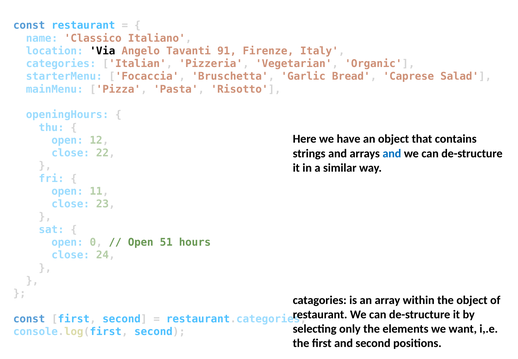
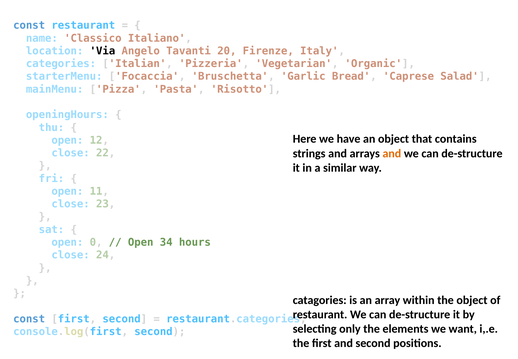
91: 91 -> 20
and at (392, 153) colour: blue -> orange
51: 51 -> 34
